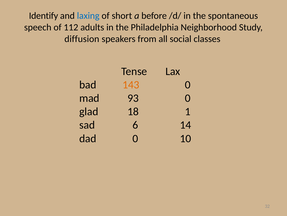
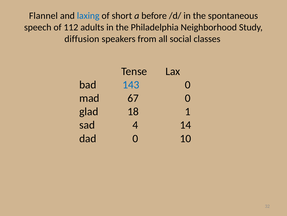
Identify: Identify -> Flannel
143 colour: orange -> blue
93: 93 -> 67
6: 6 -> 4
